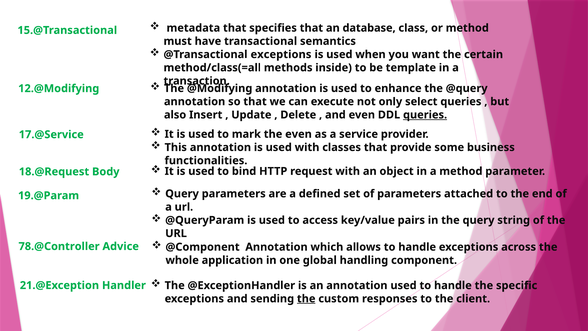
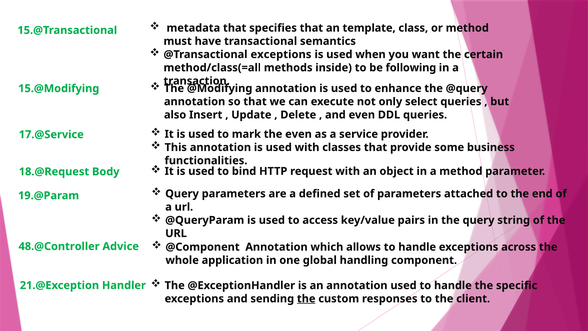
database: database -> template
template: template -> following
12.@Modifying: 12.@Modifying -> 15.@Modifying
queries at (425, 115) underline: present -> none
78.@Controller: 78.@Controller -> 48.@Controller
